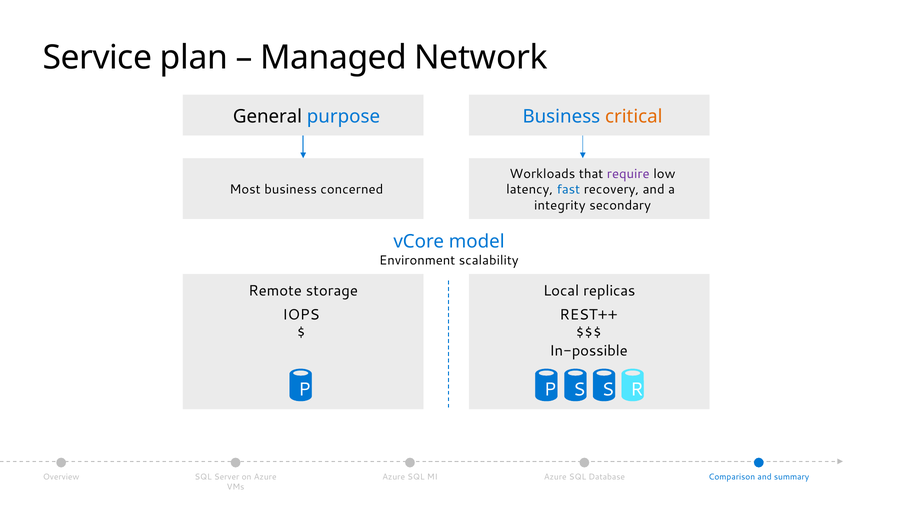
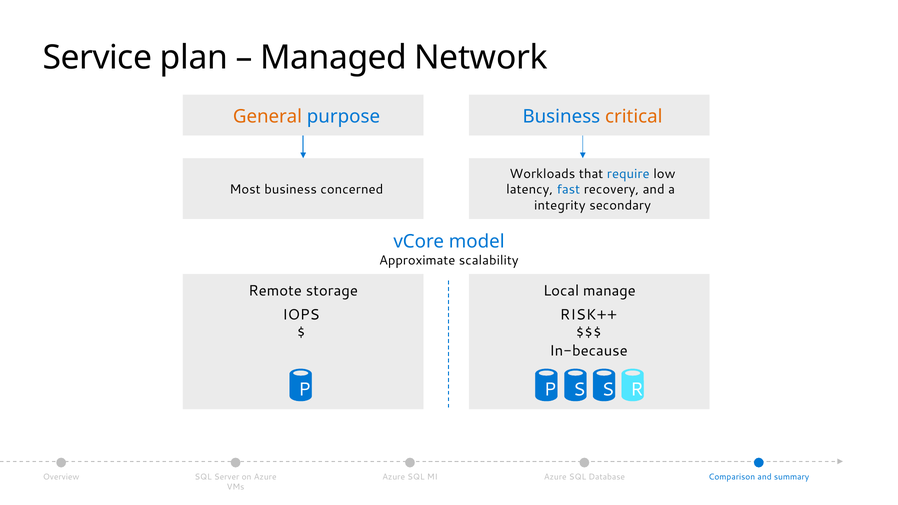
General colour: black -> orange
require colour: purple -> blue
Environment: Environment -> Approximate
replicas: replicas -> manage
REST++: REST++ -> RISK++
In-possible: In-possible -> In-because
